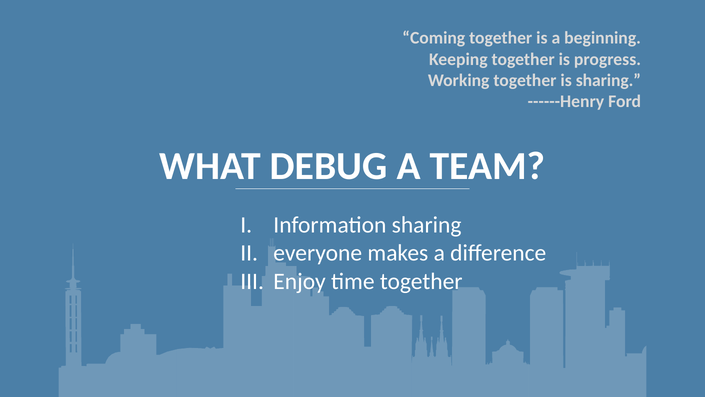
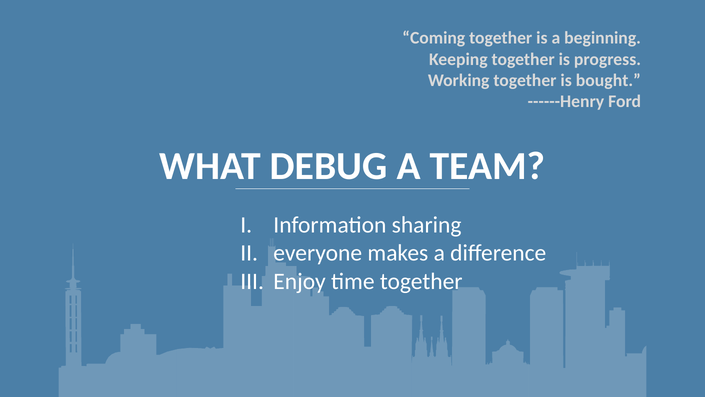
is sharing: sharing -> bought
